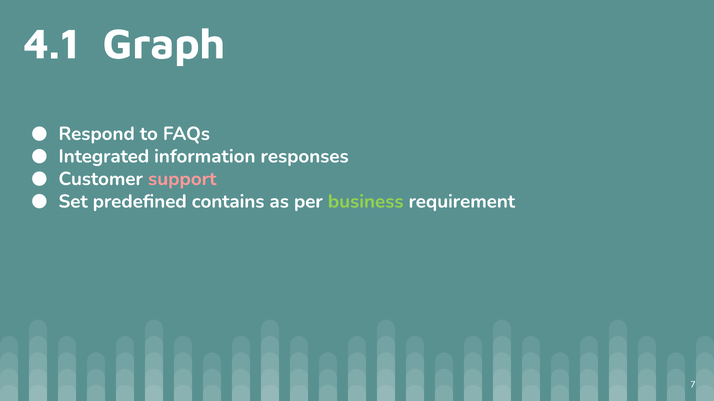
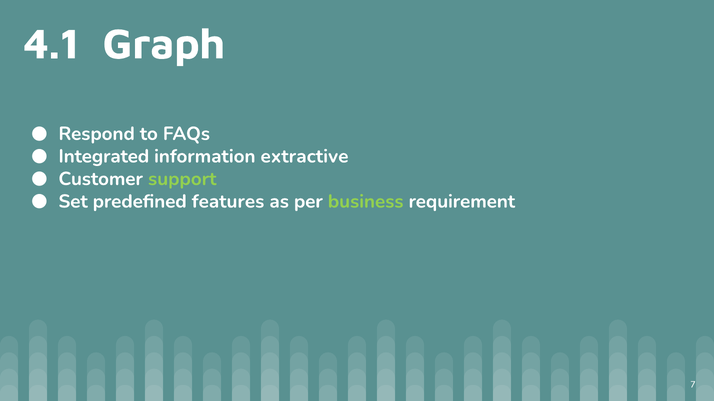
responses: responses -> extractive
support colour: pink -> light green
contains: contains -> features
